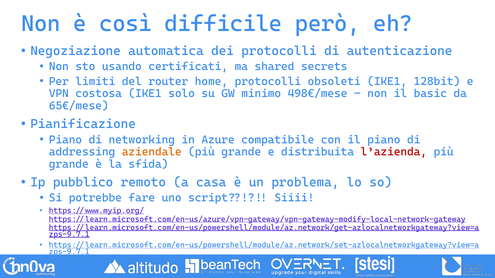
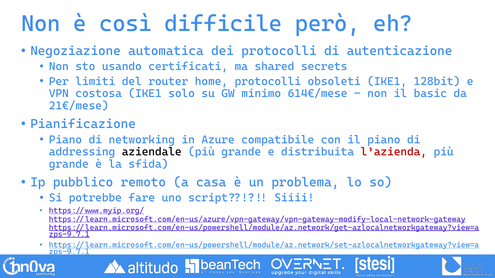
498€/mese: 498€/mese -> 614€/mese
65€/mese: 65€/mese -> 21€/mese
aziendale colour: orange -> black
